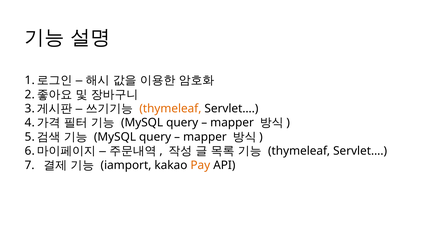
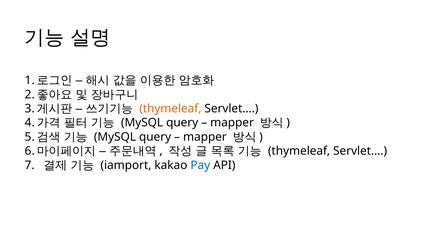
Pay colour: orange -> blue
